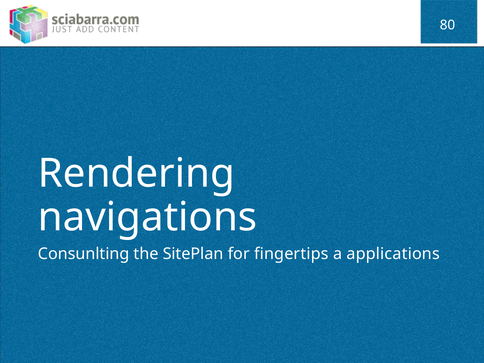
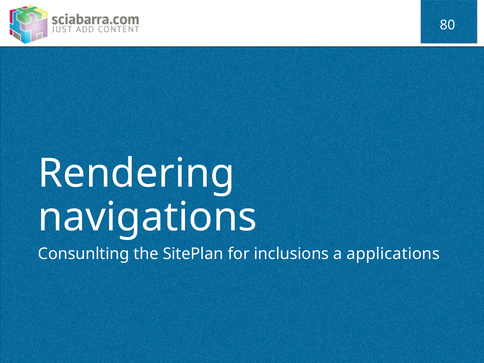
fingertips: fingertips -> inclusions
